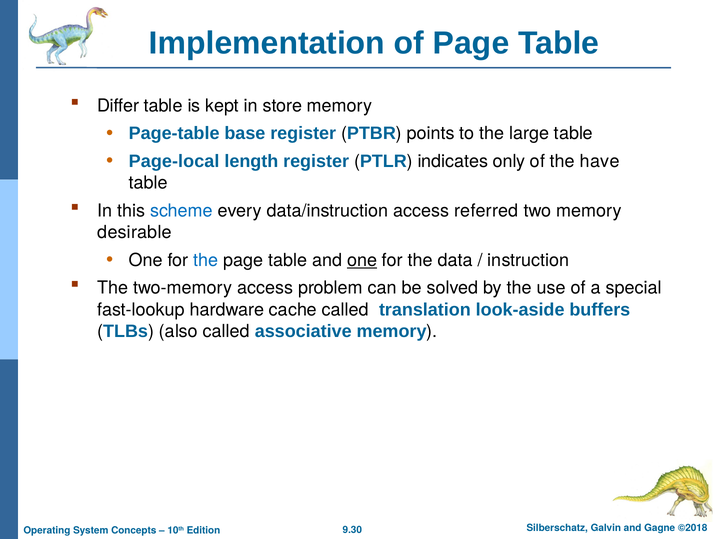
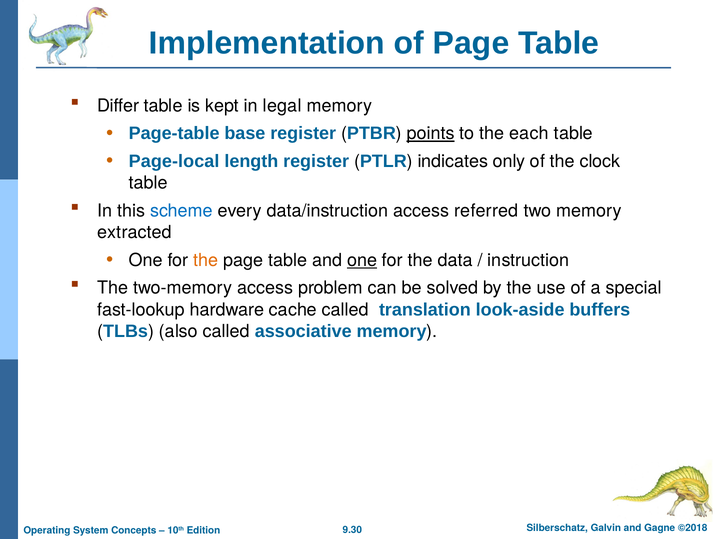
store: store -> legal
points underline: none -> present
large: large -> each
have: have -> clock
desirable: desirable -> extracted
the at (206, 260) colour: blue -> orange
